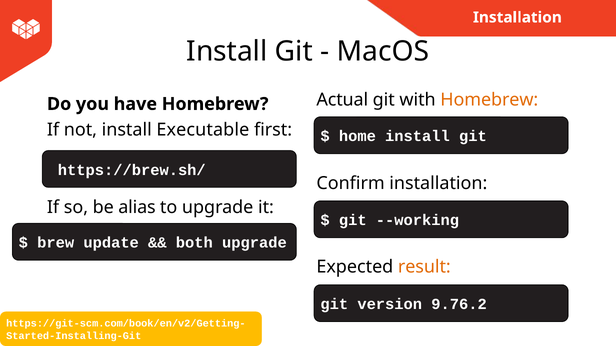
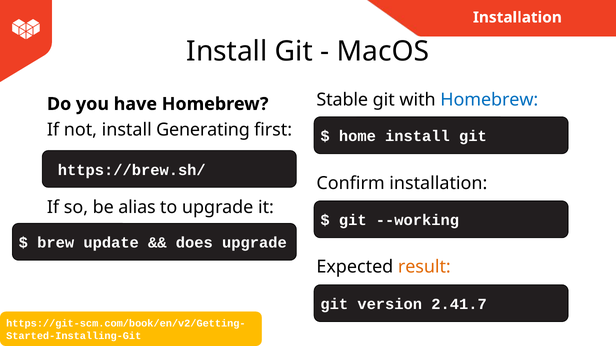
Actual: Actual -> Stable
Homebrew at (489, 100) colour: orange -> blue
Executable: Executable -> Generating
both: both -> does
9.76.2: 9.76.2 -> 2.41.7
